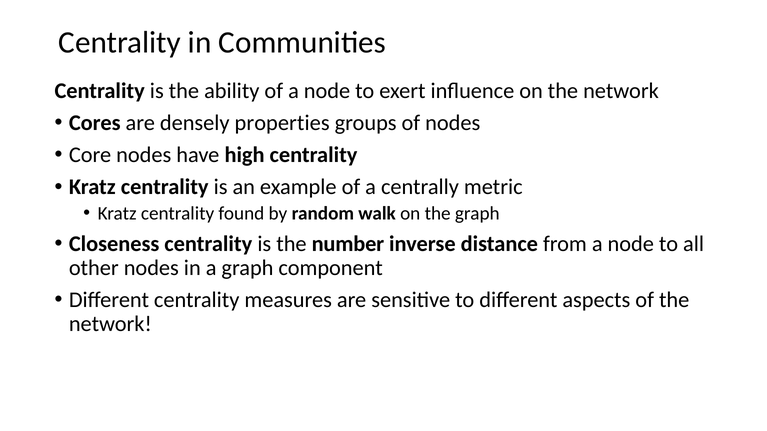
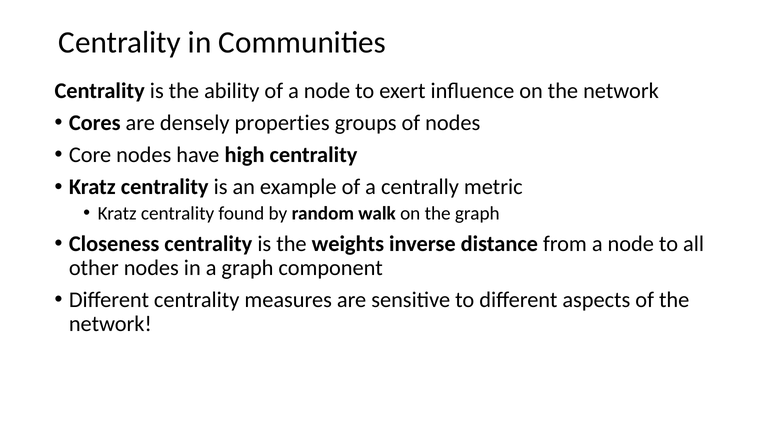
number: number -> weights
